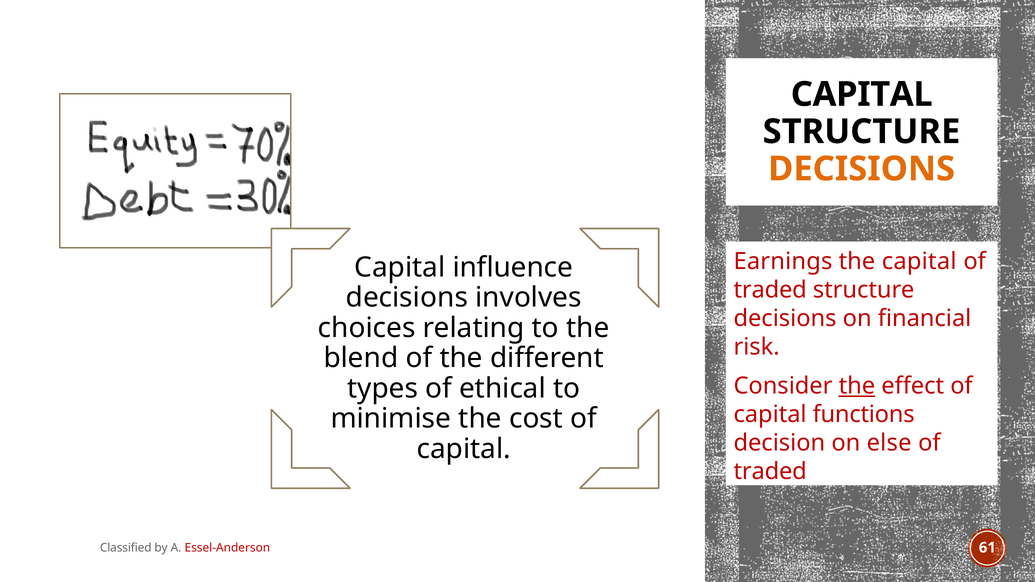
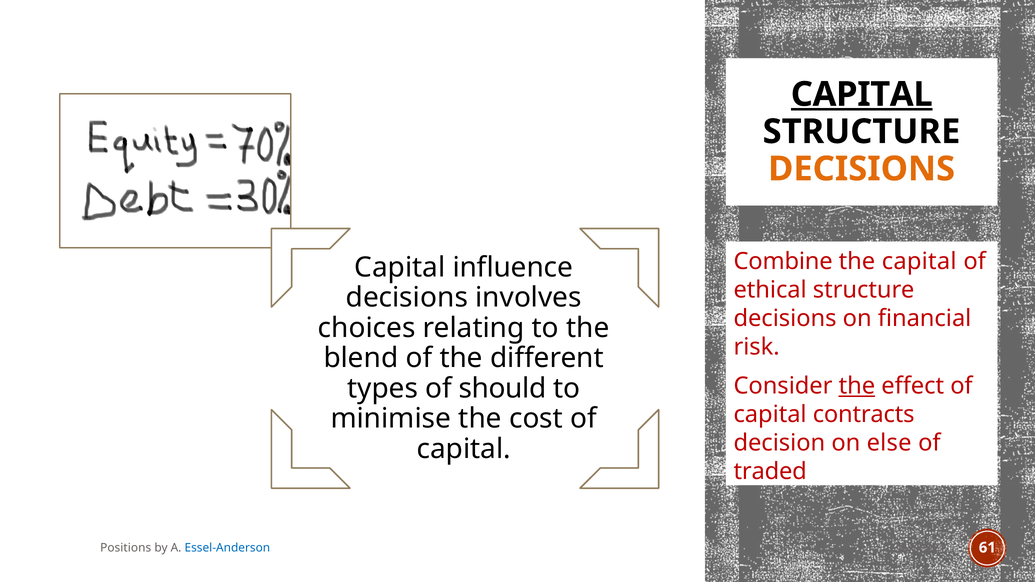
CAPITAL at (862, 94) underline: none -> present
Earnings: Earnings -> Combine
traded at (770, 290): traded -> ethical
ethical: ethical -> should
functions: functions -> contracts
Classified: Classified -> Positions
Essel-Anderson colour: red -> blue
